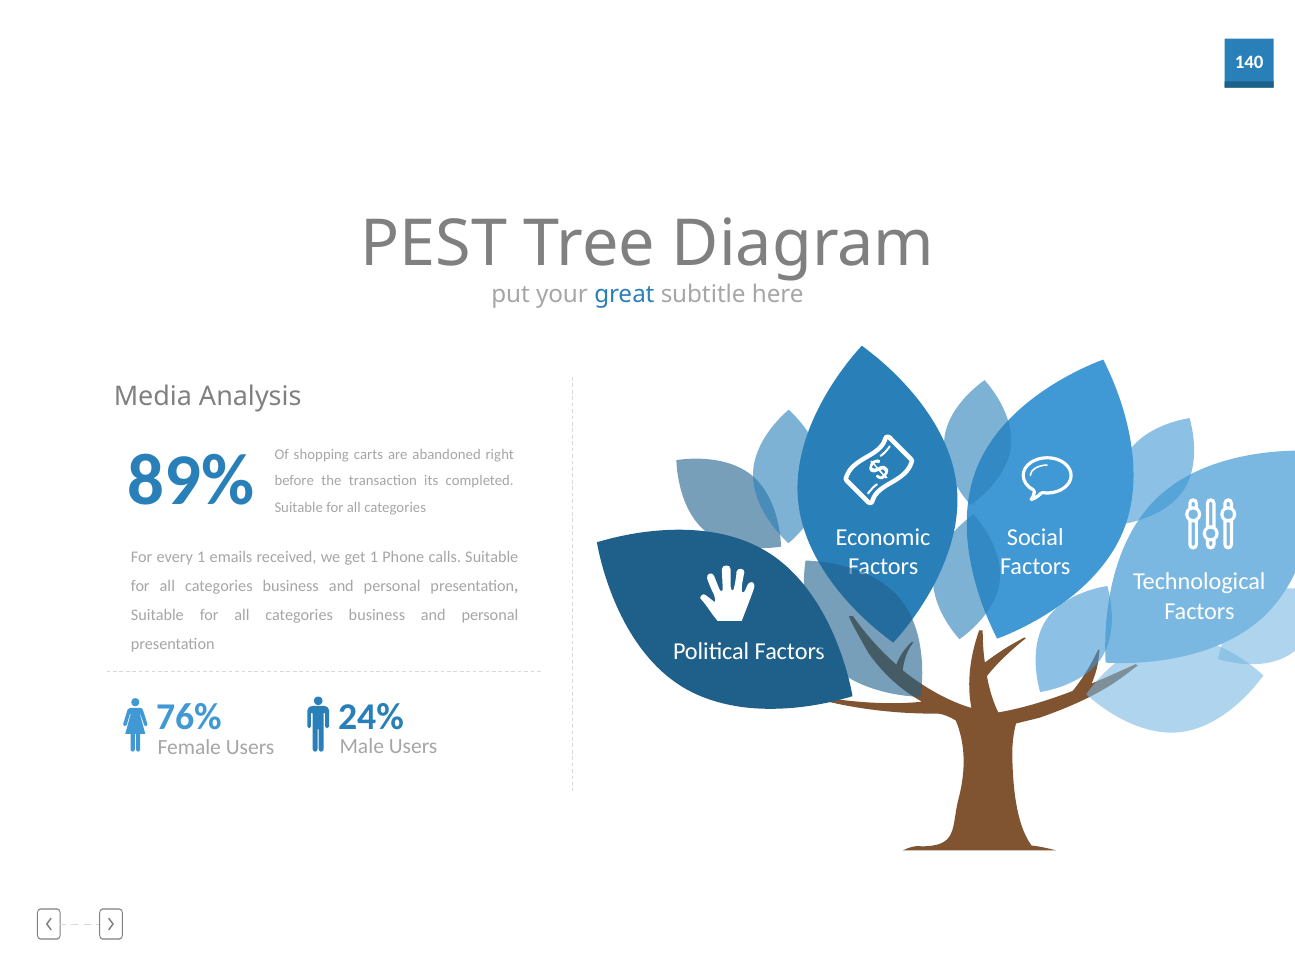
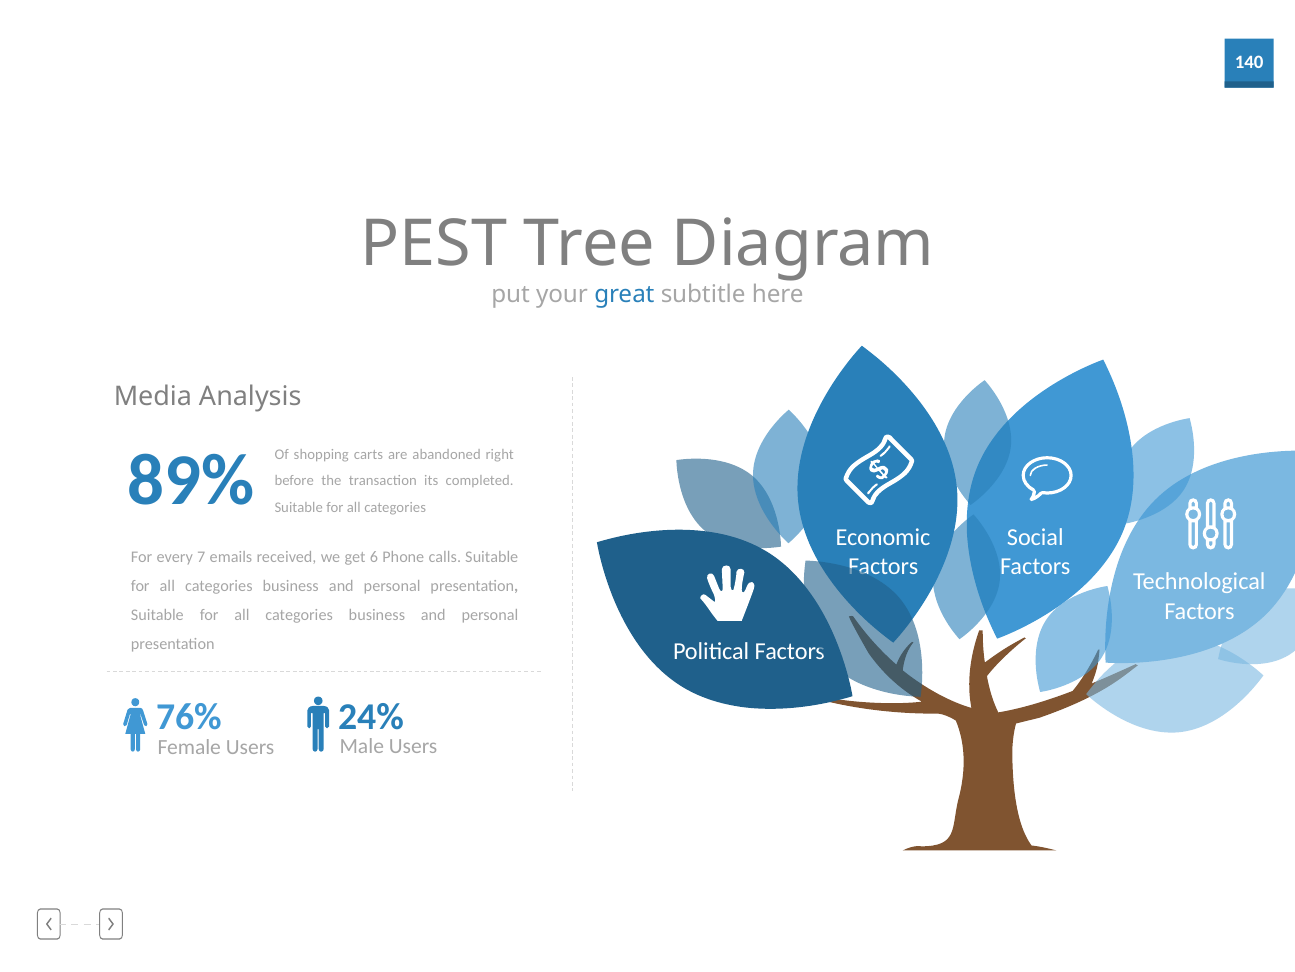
every 1: 1 -> 7
get 1: 1 -> 6
